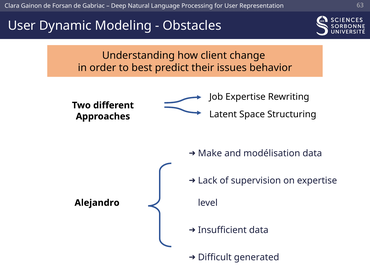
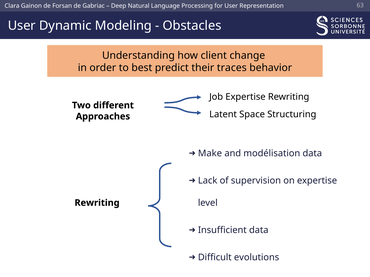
issues: issues -> traces
Alejandro at (97, 203): Alejandro -> Rewriting
generated: generated -> evolutions
